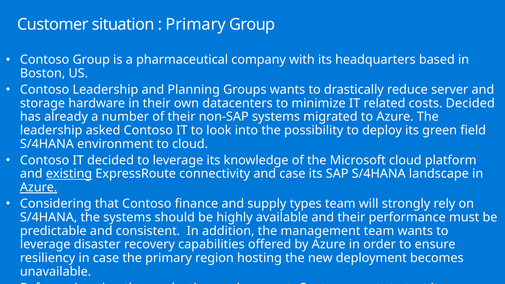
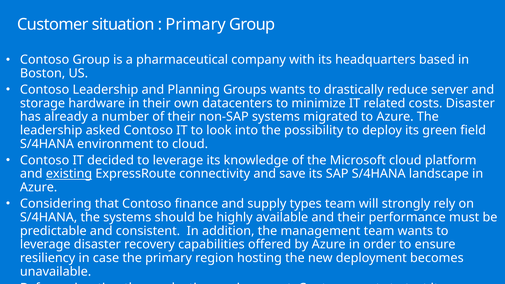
costs Decided: Decided -> Disaster
and case: case -> save
Azure at (39, 187) underline: present -> none
